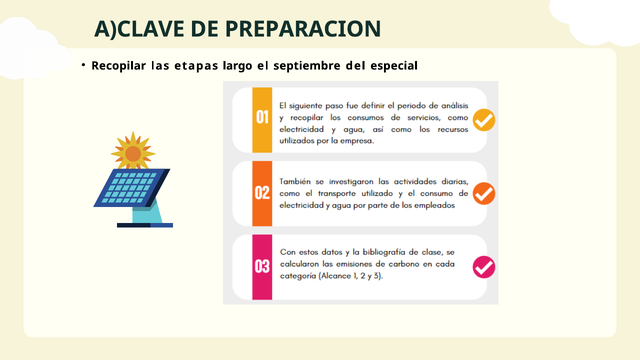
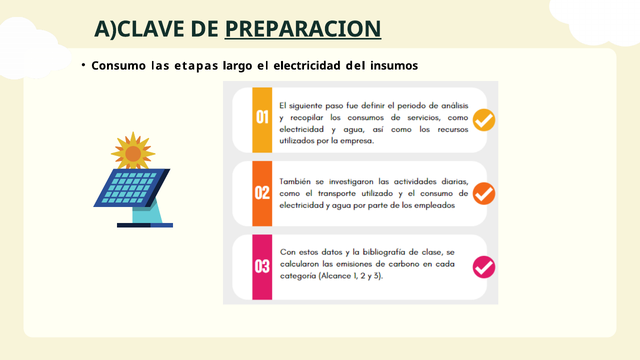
PREPARACION underline: none -> present
Recopilar: Recopilar -> Consumo
septiembre: septiembre -> electricidad
especial: especial -> insumos
